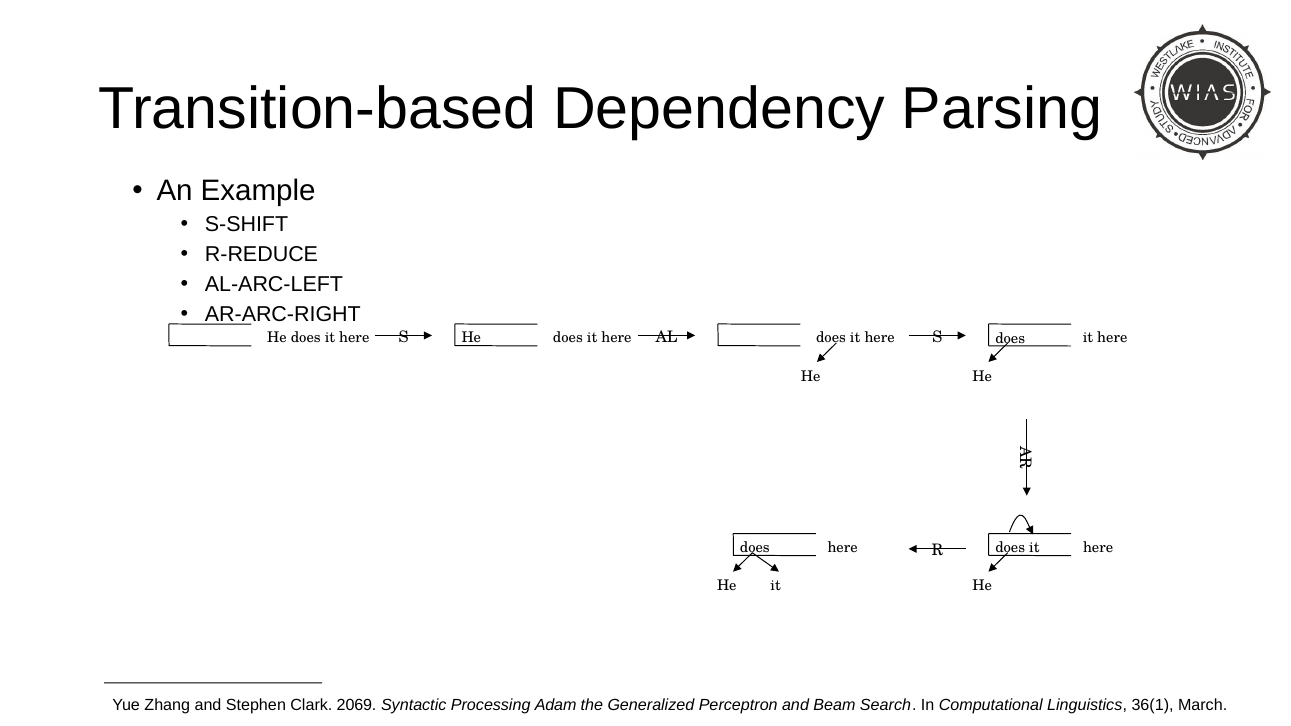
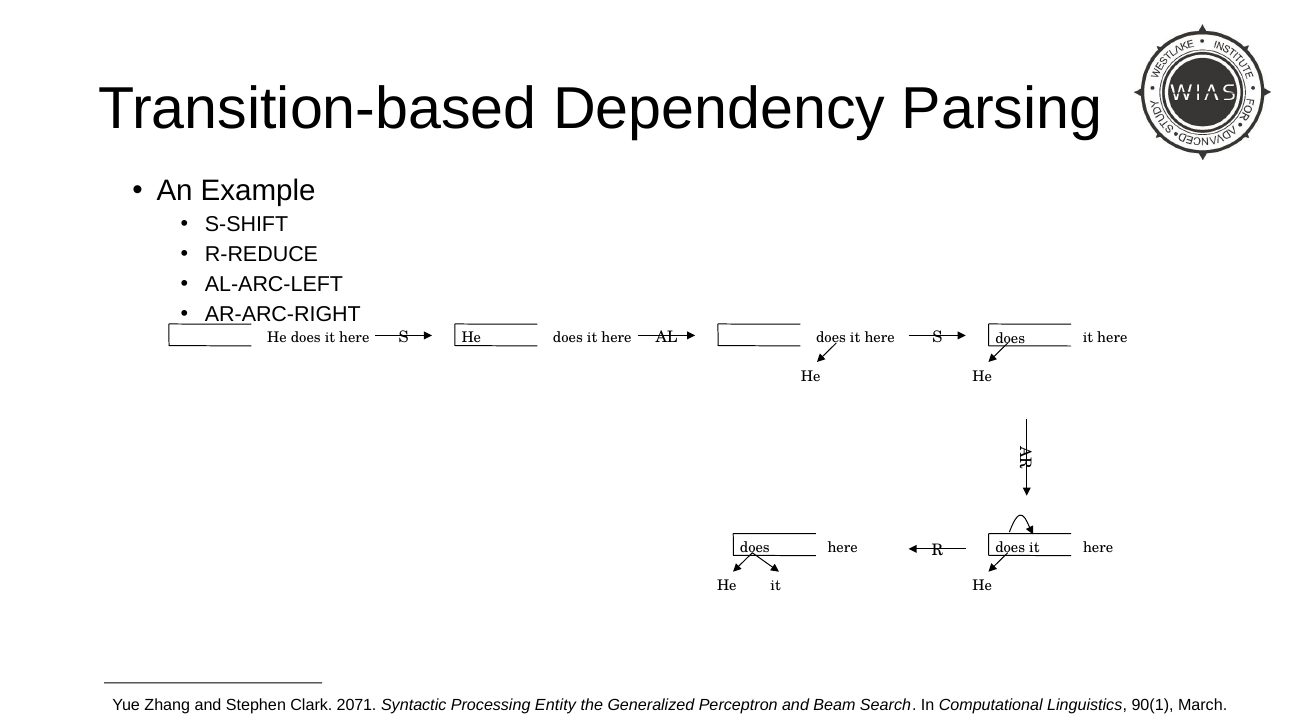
2069: 2069 -> 2071
Adam: Adam -> Entity
36(1: 36(1 -> 90(1
